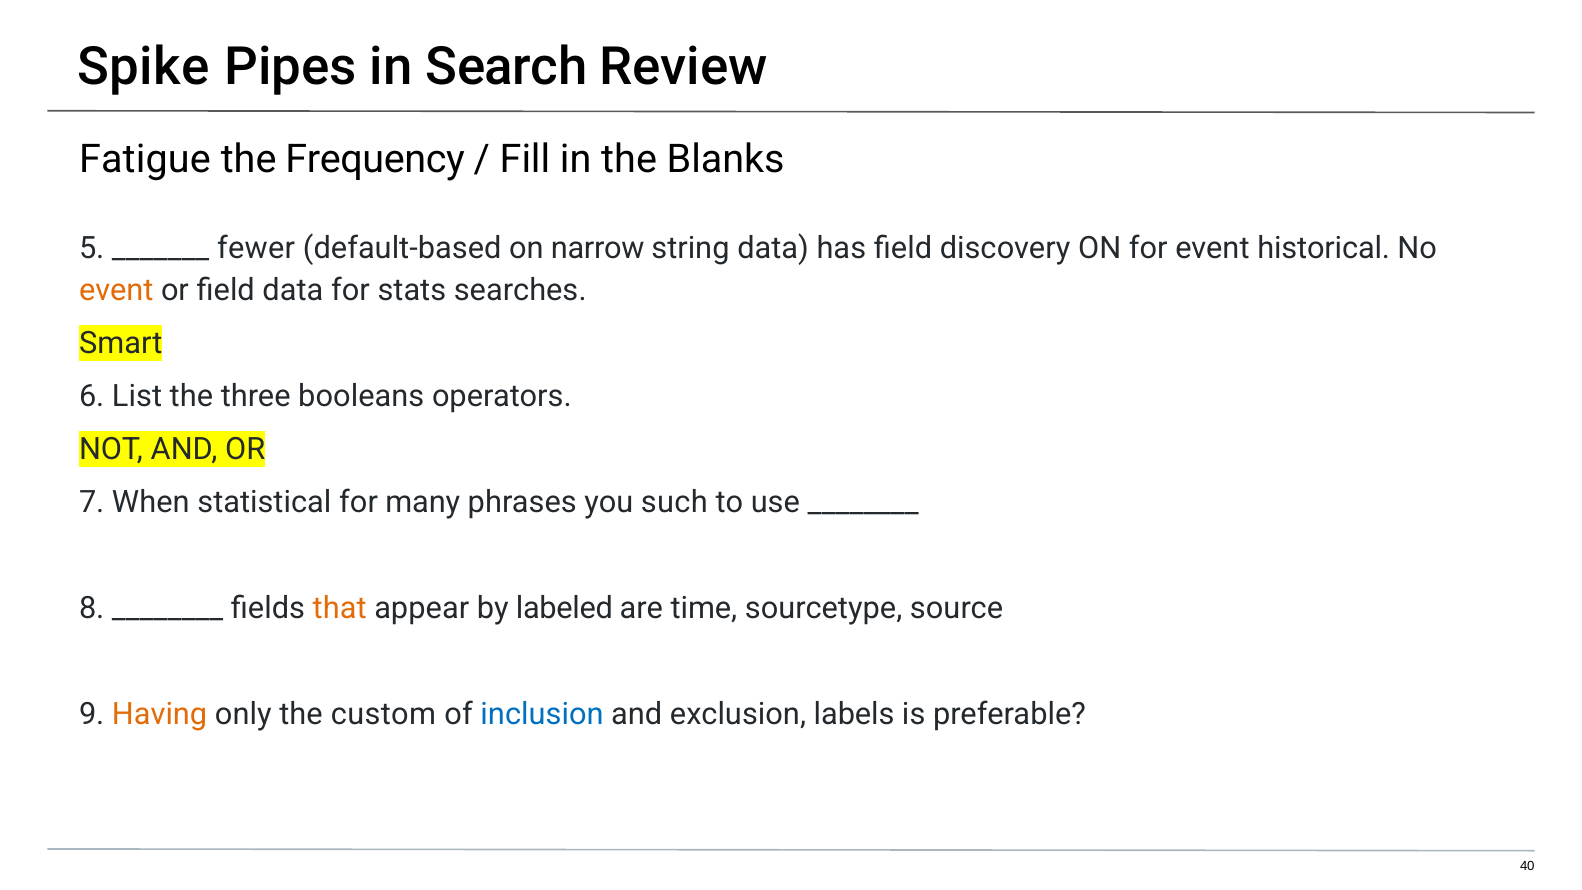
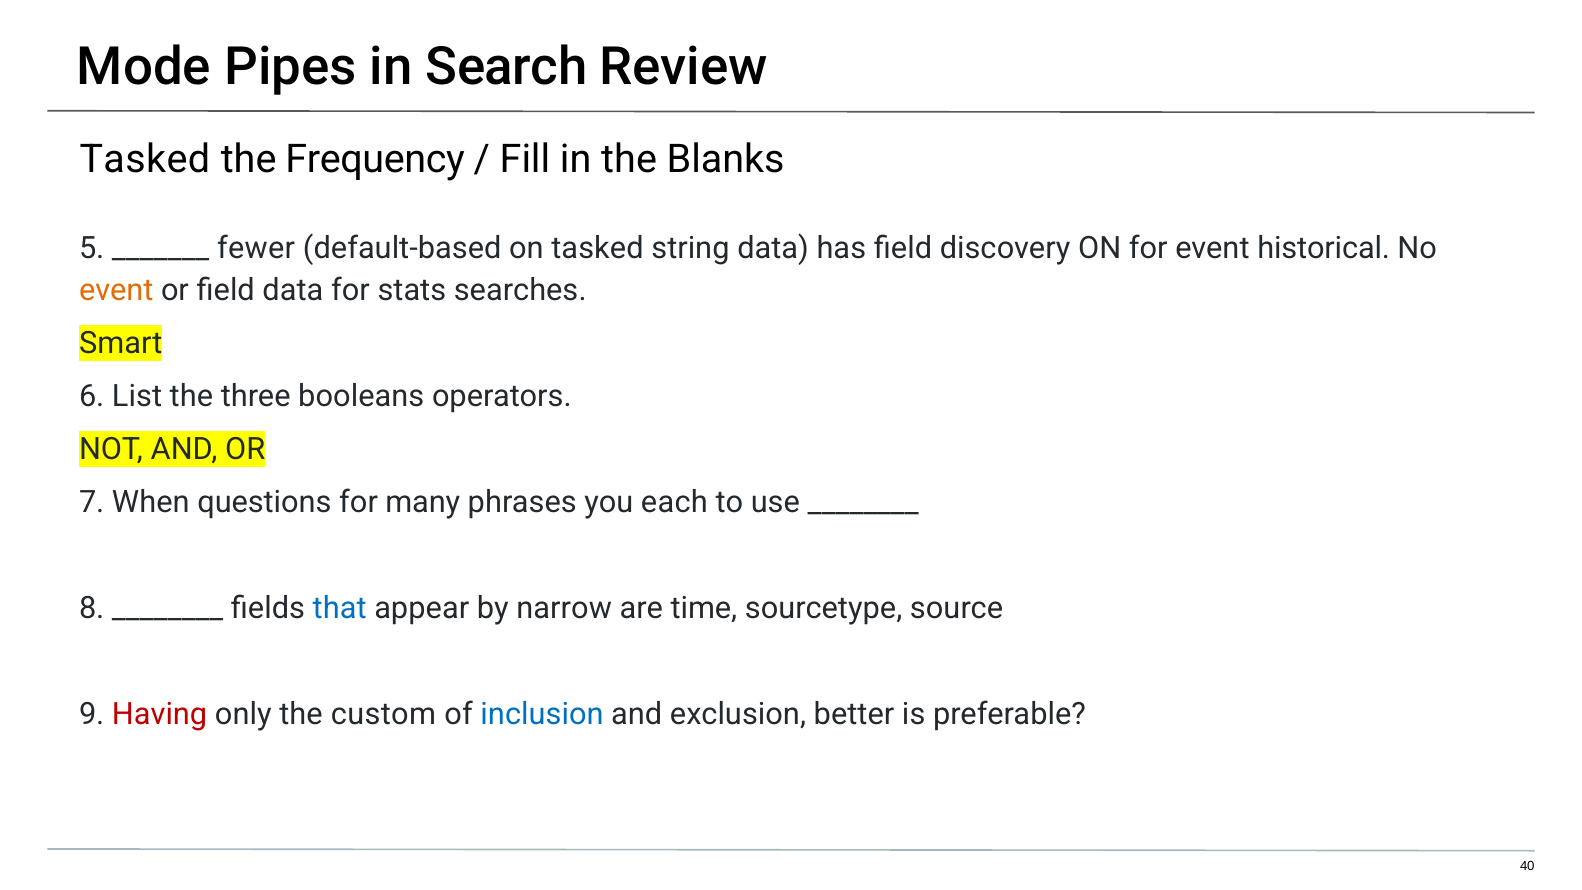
Spike: Spike -> Mode
Fatigue at (145, 159): Fatigue -> Tasked
on narrow: narrow -> tasked
statistical: statistical -> questions
such: such -> each
that colour: orange -> blue
labeled: labeled -> narrow
Having colour: orange -> red
labels: labels -> better
